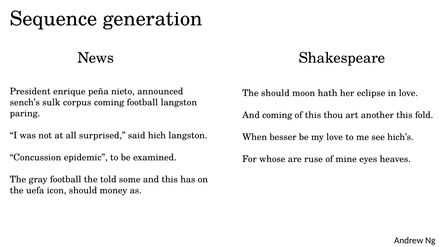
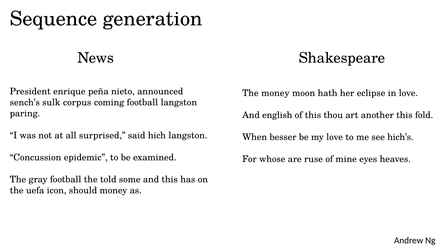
The should: should -> money
And coming: coming -> english
